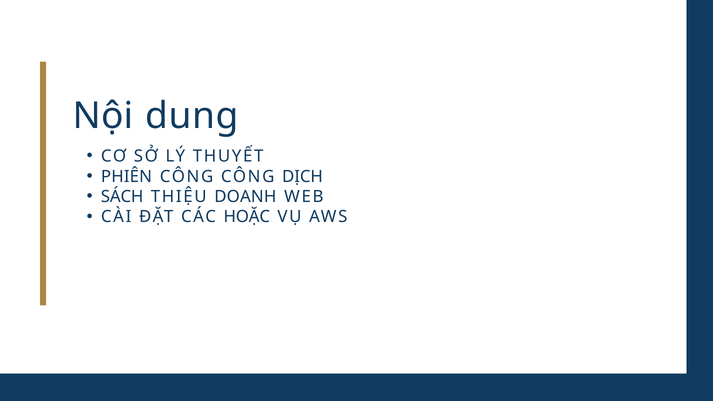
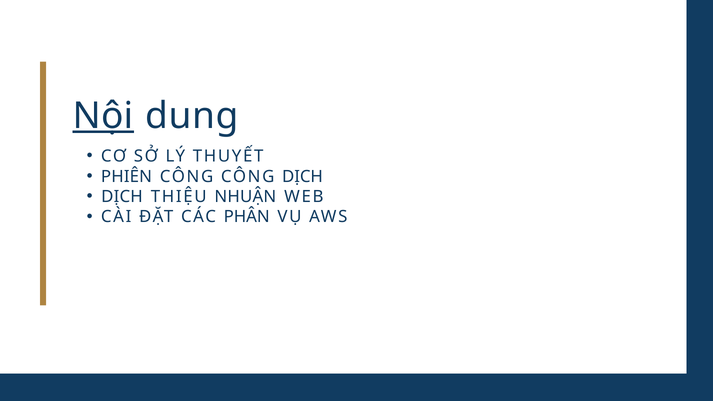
Nội underline: none -> present
SÁCH at (122, 197): SÁCH -> DỊCH
DOANH: DOANH -> NHUẬN
HOẶC: HOẶC -> PHÂN
